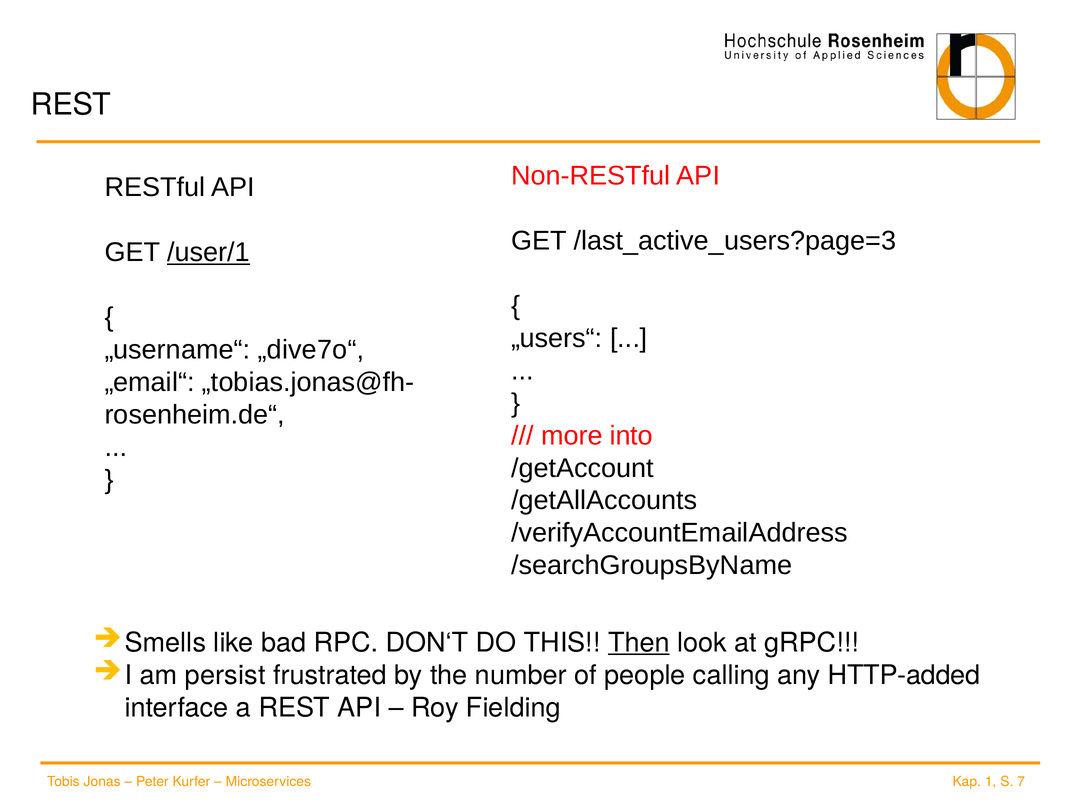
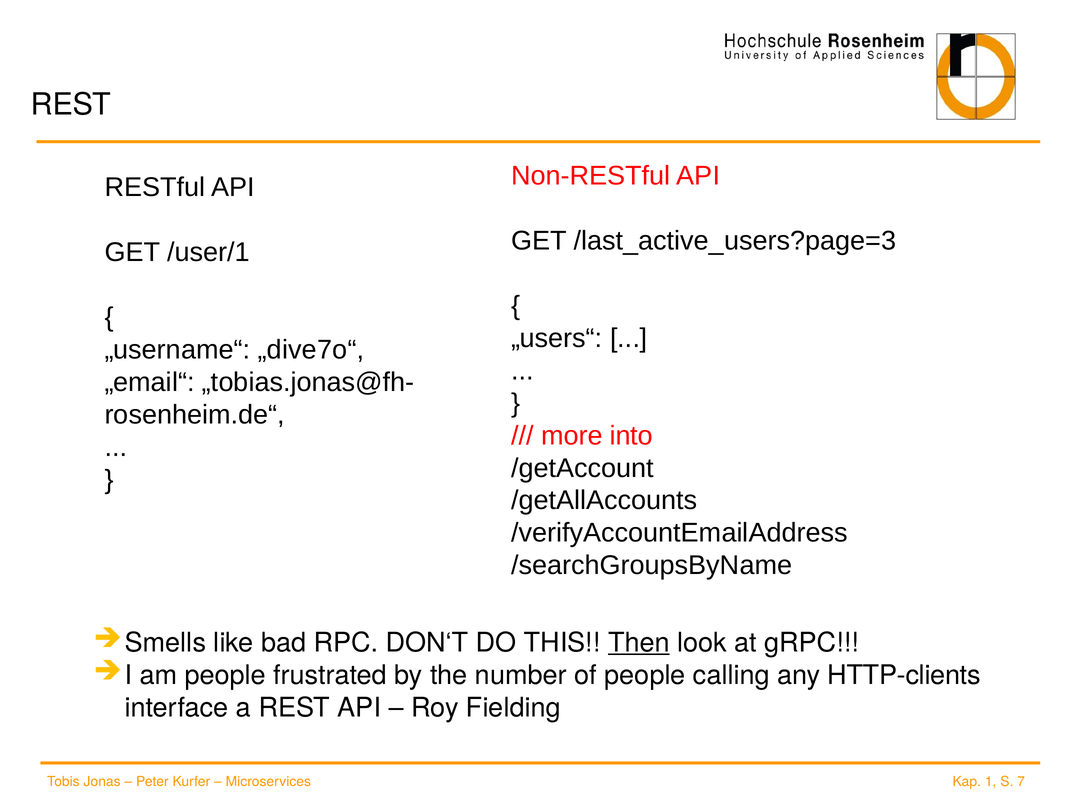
/user/1 underline: present -> none
am persist: persist -> people
HTTP-added: HTTP-added -> HTTP-clients
